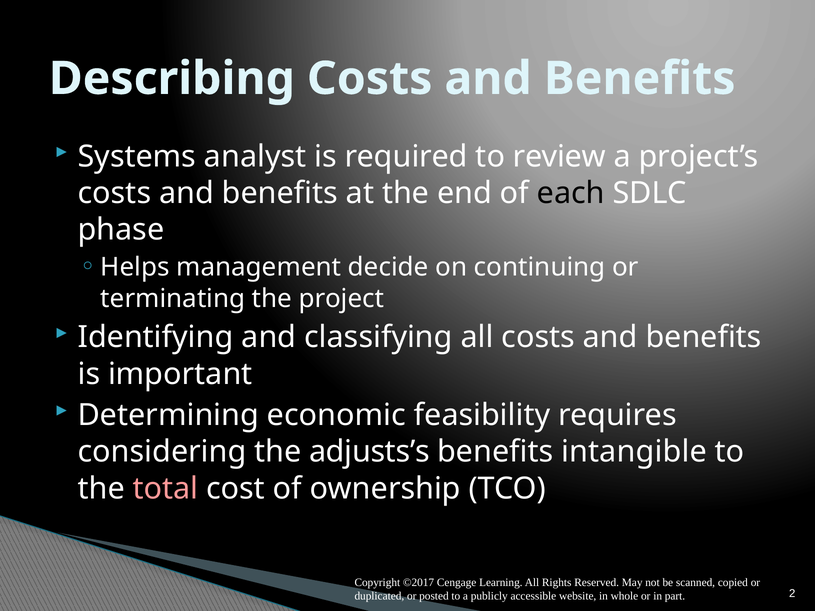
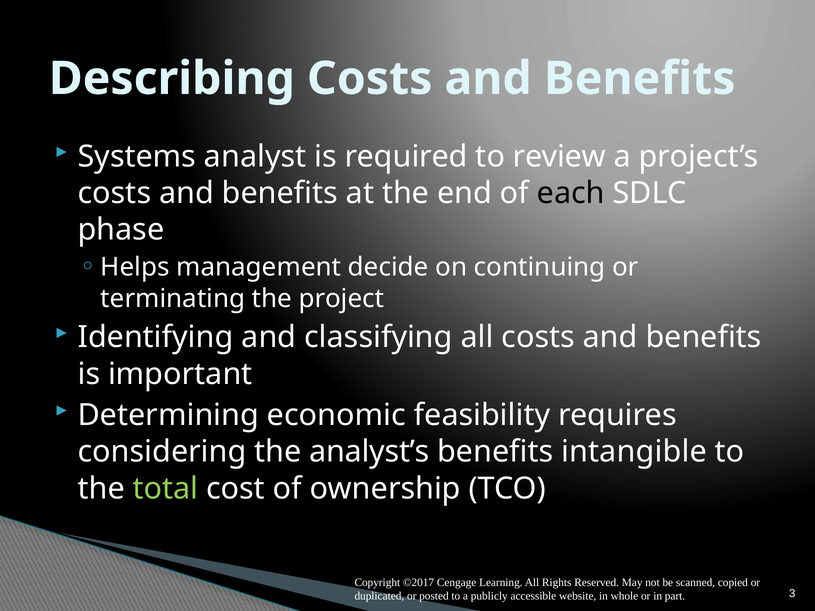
adjusts’s: adjusts’s -> analyst’s
total colour: pink -> light green
2: 2 -> 3
